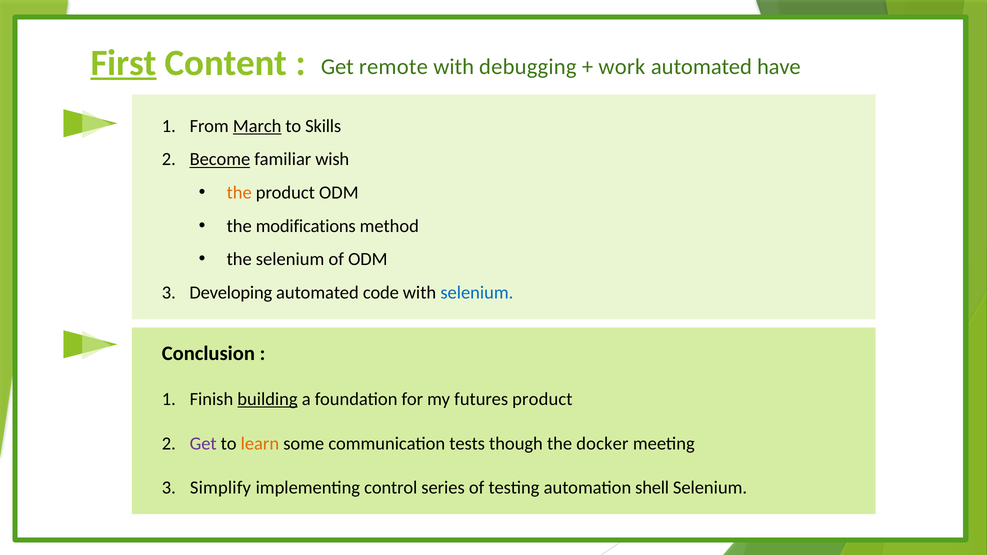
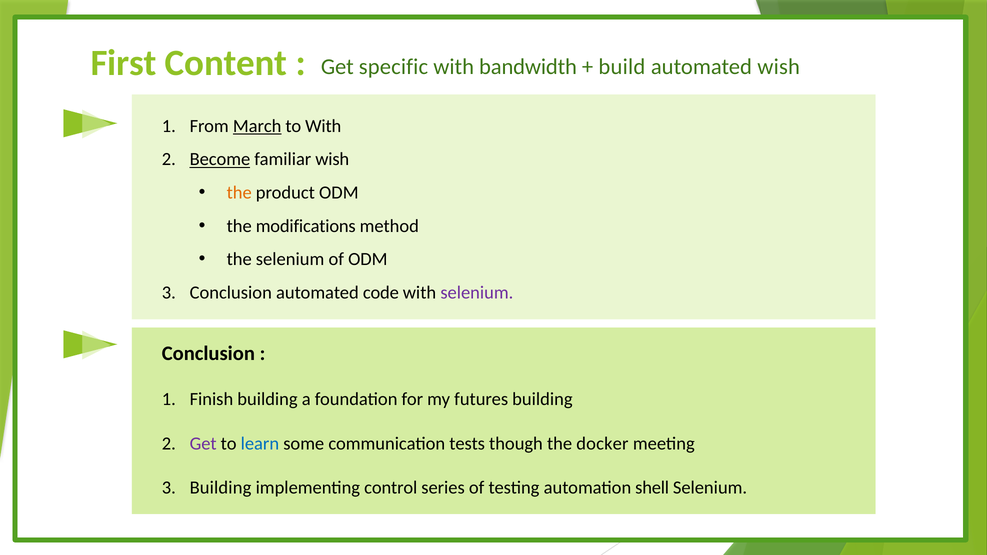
First underline: present -> none
remote: remote -> specific
debugging: debugging -> bandwidth
work: work -> build
automated have: have -> wish
to Skills: Skills -> With
Developing at (231, 293): Developing -> Conclusion
selenium at (477, 293) colour: blue -> purple
building at (267, 399) underline: present -> none
futures product: product -> building
learn colour: orange -> blue
Simplify at (220, 488): Simplify -> Building
